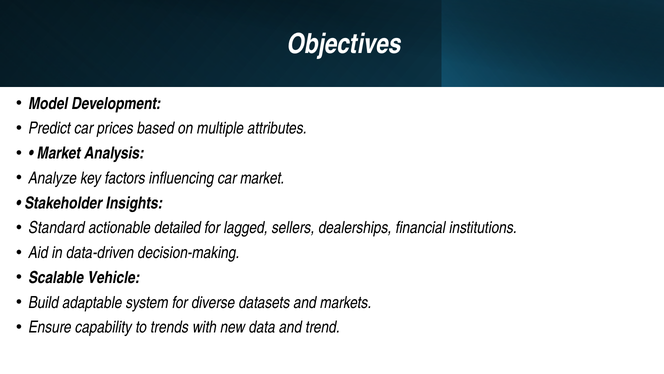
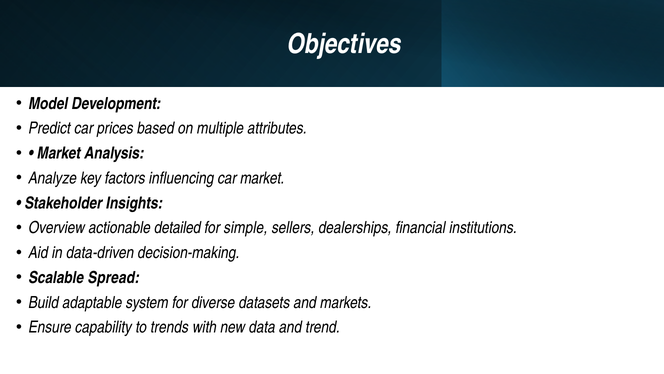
Standard: Standard -> Overview
lagged: lagged -> simple
Vehicle: Vehicle -> Spread
